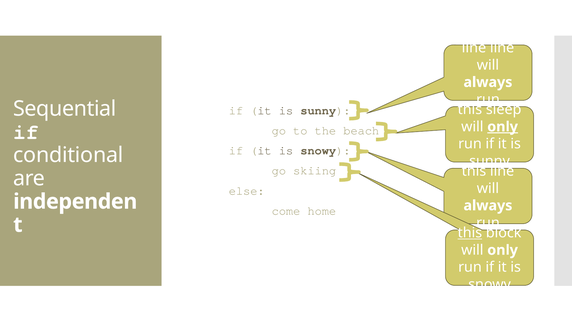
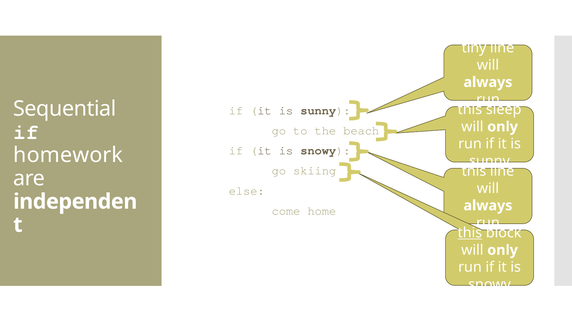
line at (474, 48): line -> tiny
only at (503, 127) underline: present -> none
conditional: conditional -> homework
